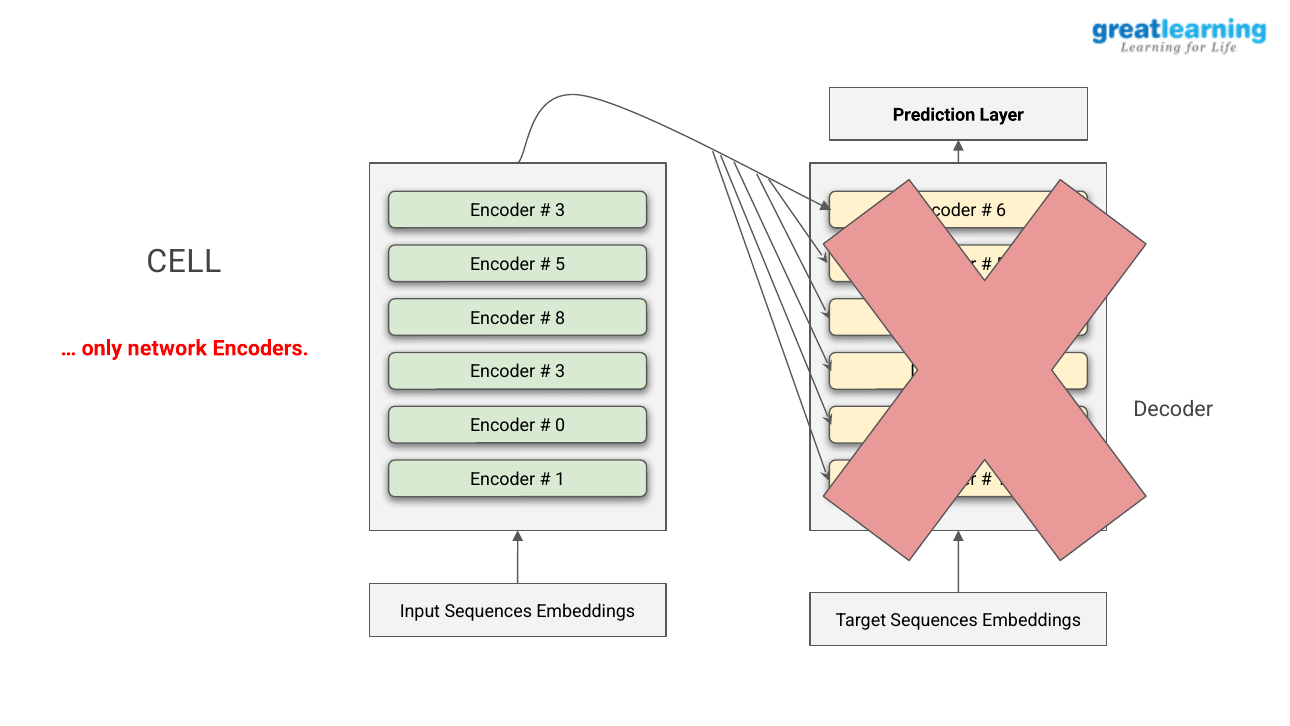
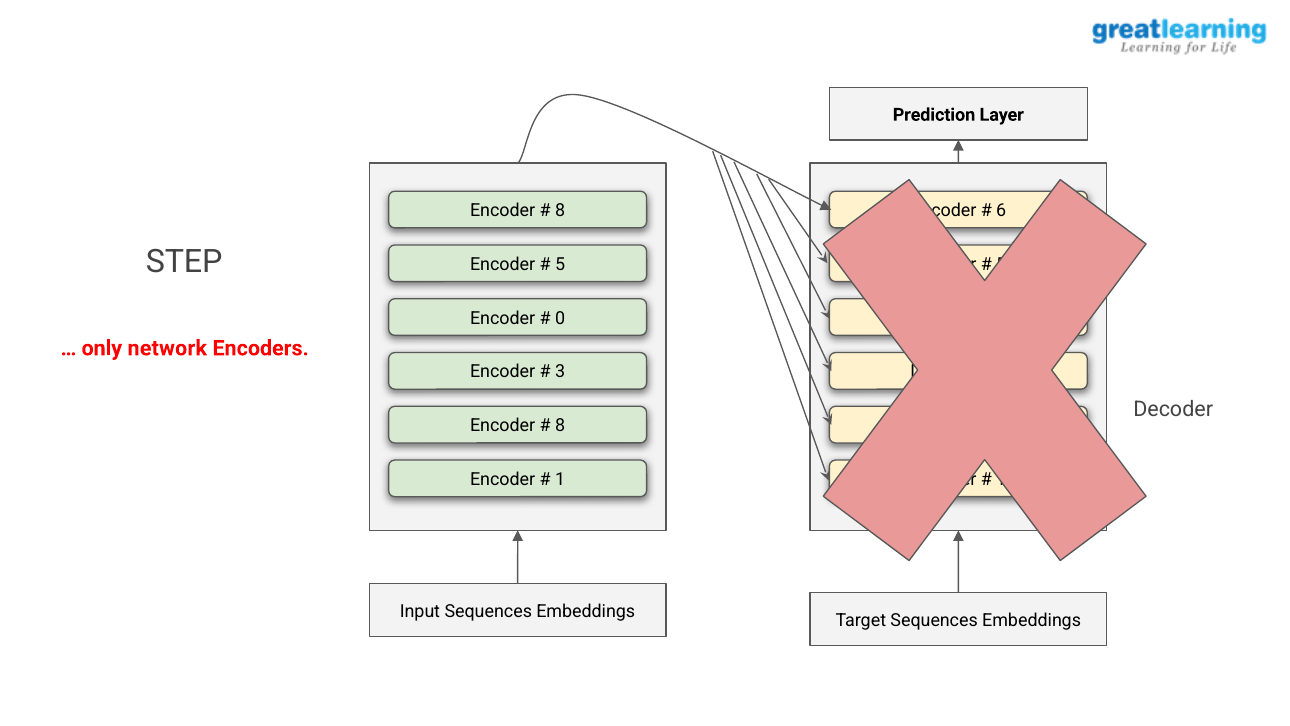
3 at (560, 211): 3 -> 8
CELL: CELL -> STEP
8: 8 -> 0
0 at (560, 426): 0 -> 8
